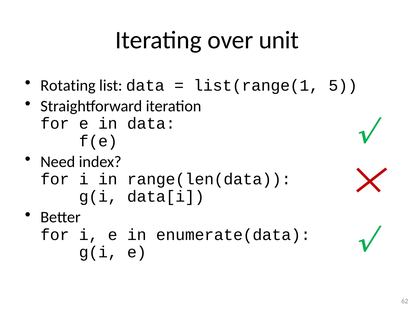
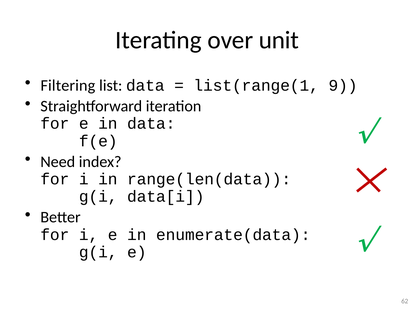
Rotating: Rotating -> Filtering
5: 5 -> 9
